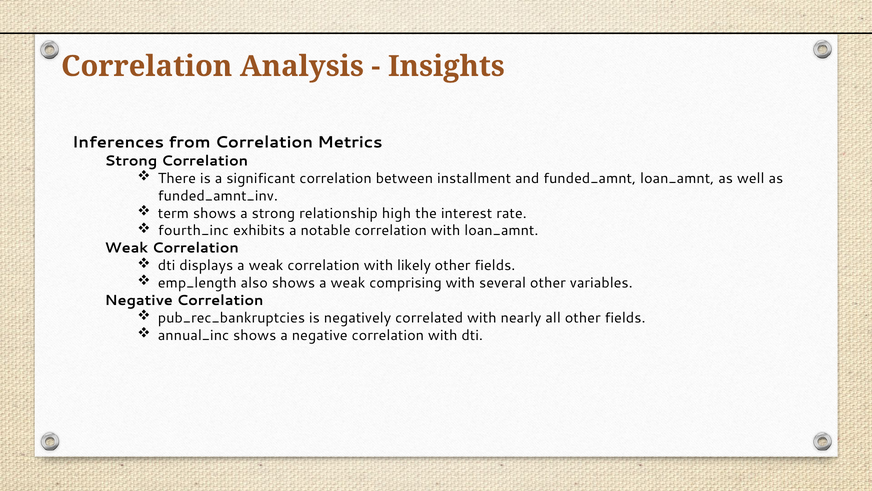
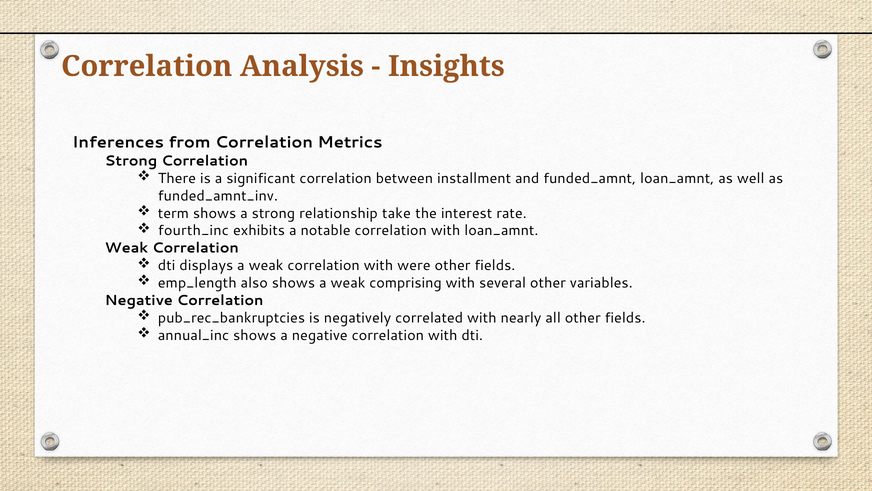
high: high -> take
likely: likely -> were
